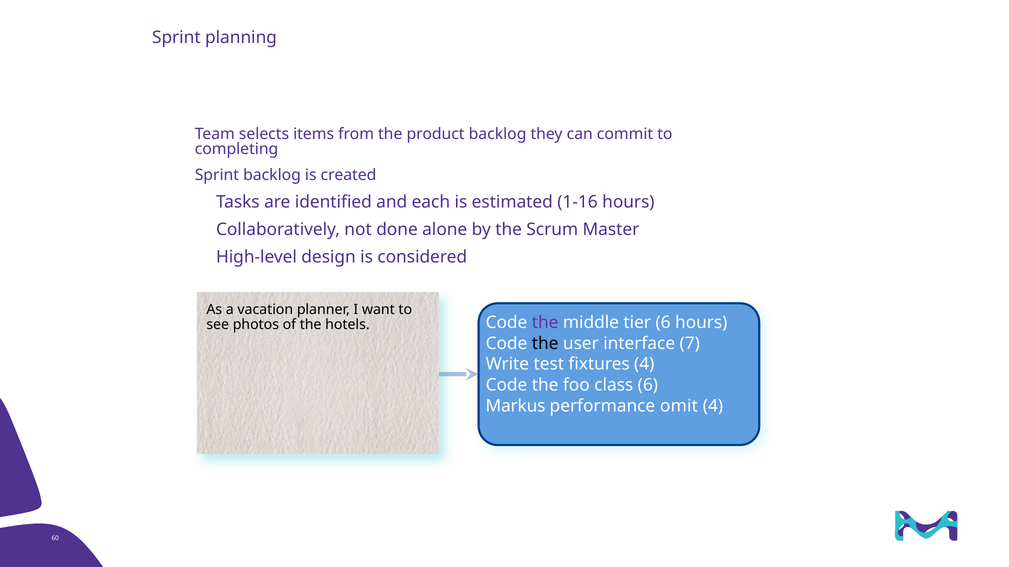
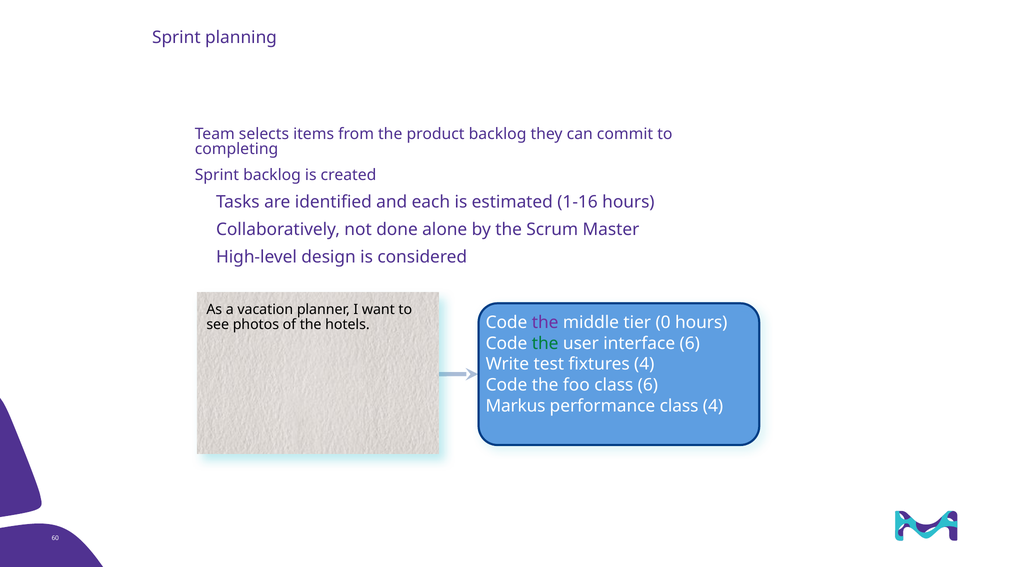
tier 6: 6 -> 0
the at (545, 344) colour: black -> green
interface 7: 7 -> 6
performance omit: omit -> class
